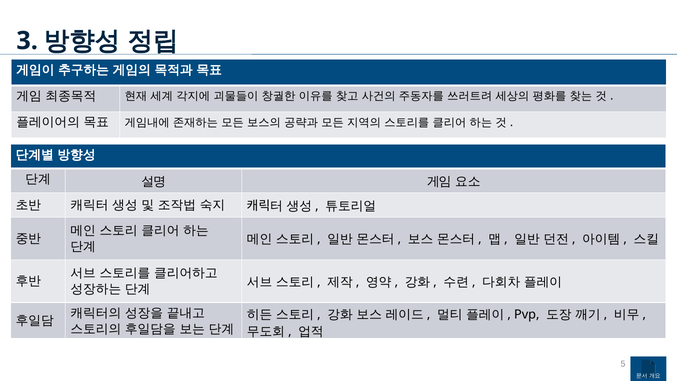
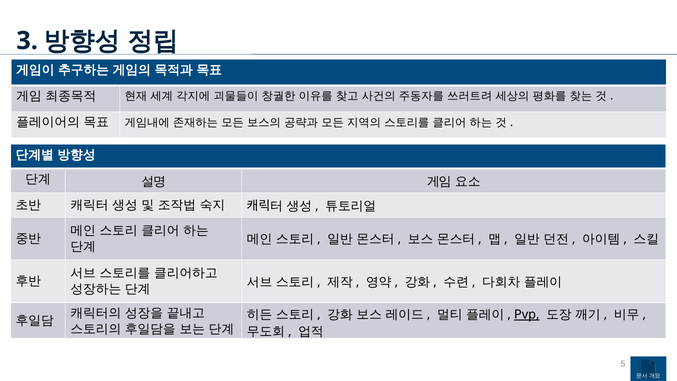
Pvp underline: none -> present
